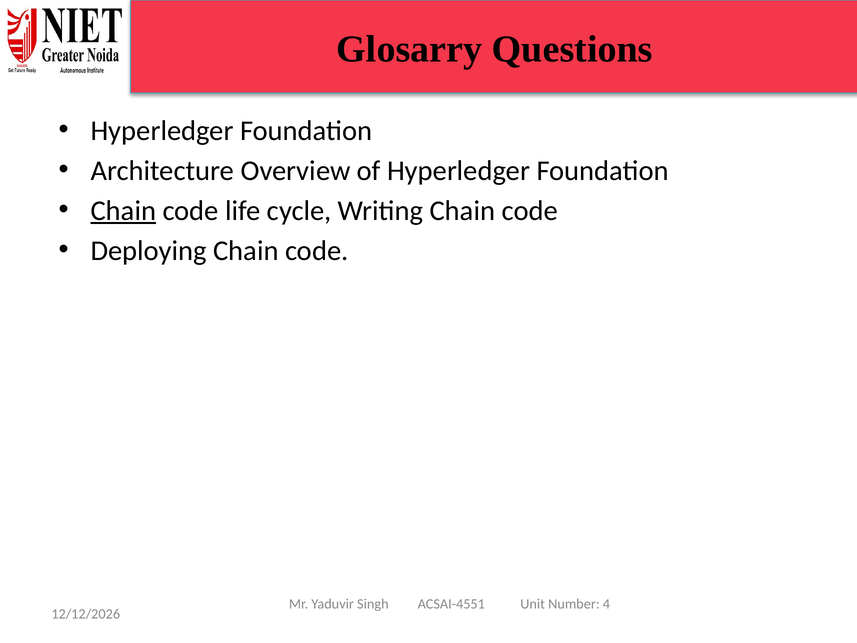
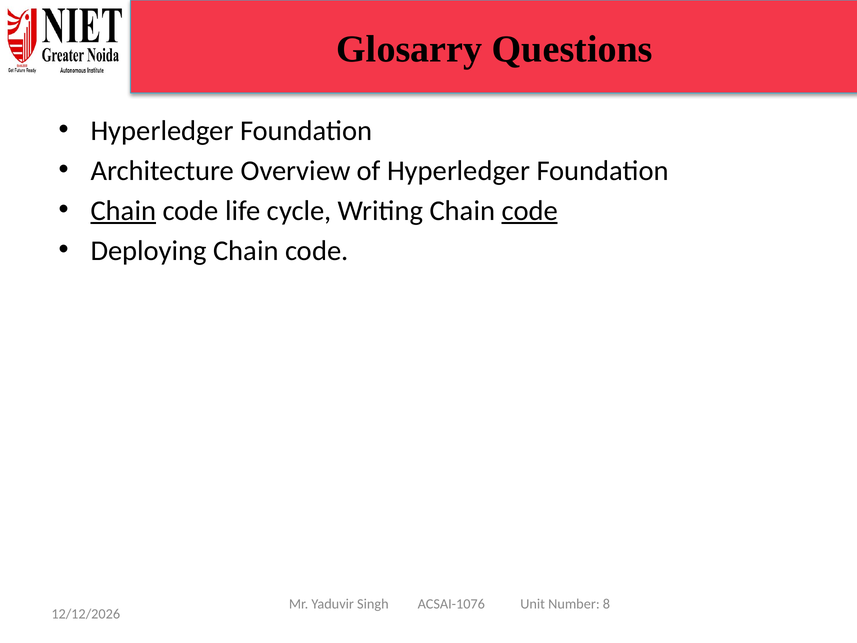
code at (530, 211) underline: none -> present
ACSAI-4551: ACSAI-4551 -> ACSAI-1076
4: 4 -> 8
